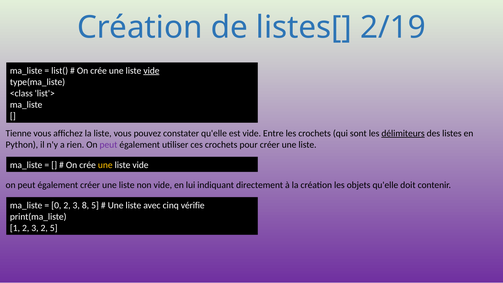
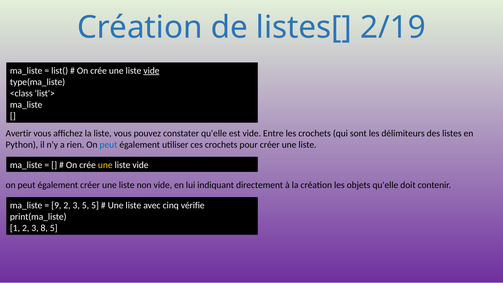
Tienne: Tienne -> Avertir
délimiteurs underline: present -> none
peut at (108, 145) colour: purple -> blue
0: 0 -> 9
3 8: 8 -> 5
3 2: 2 -> 8
